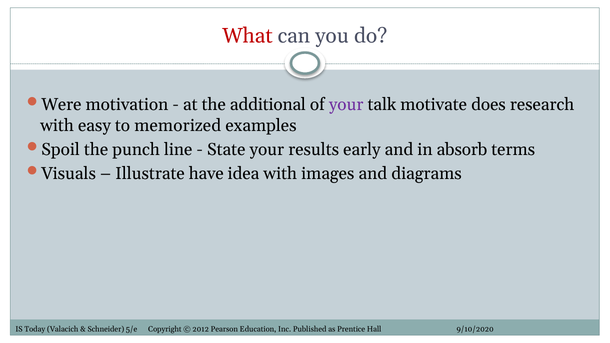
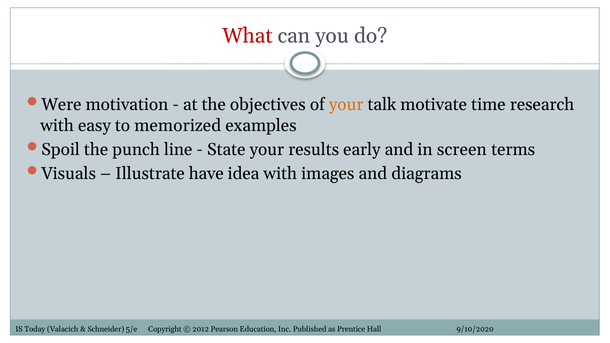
additional: additional -> objectives
your at (346, 105) colour: purple -> orange
does: does -> time
absorb: absorb -> screen
